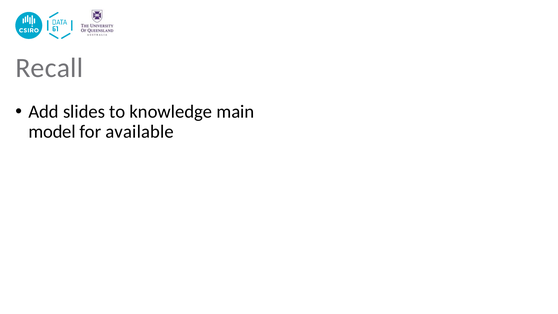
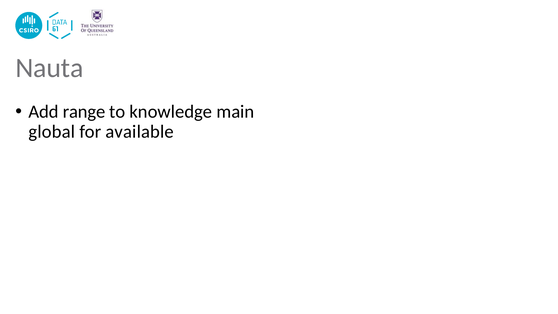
Recall: Recall -> Nauta
slides: slides -> range
model: model -> global
